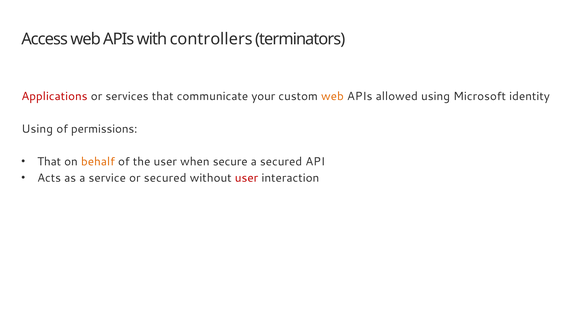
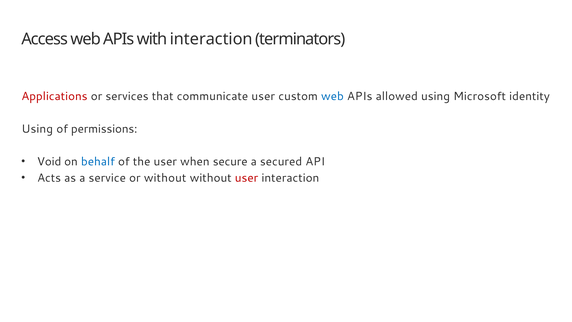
with controllers: controllers -> interaction
communicate your: your -> user
web at (332, 96) colour: orange -> blue
That at (49, 162): That -> Void
behalf colour: orange -> blue
or secured: secured -> without
